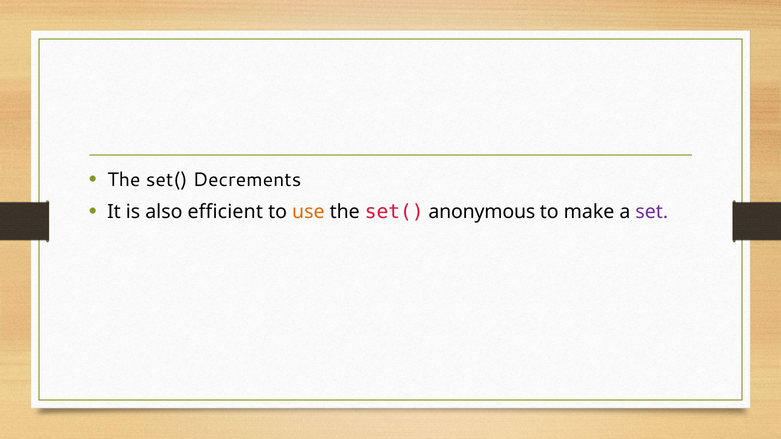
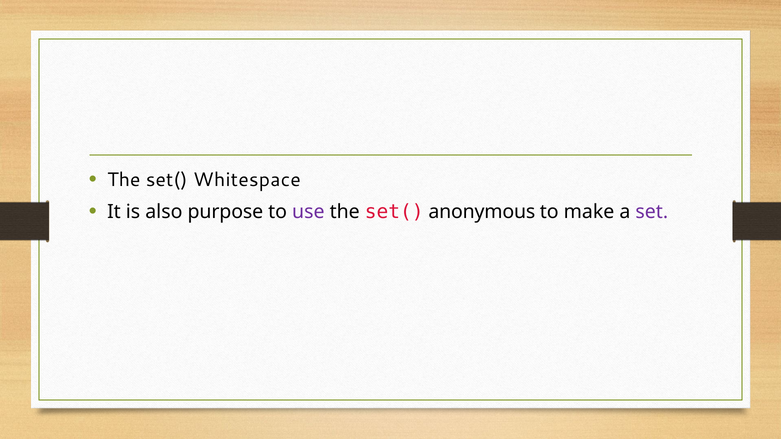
Decrements: Decrements -> Whitespace
efficient: efficient -> purpose
use colour: orange -> purple
